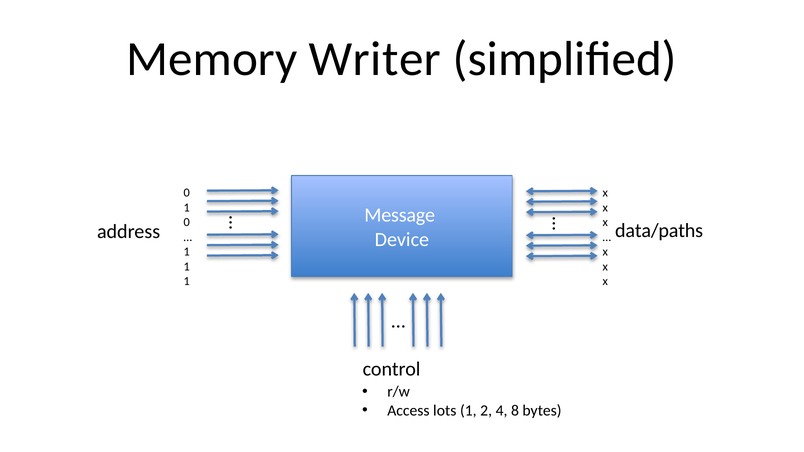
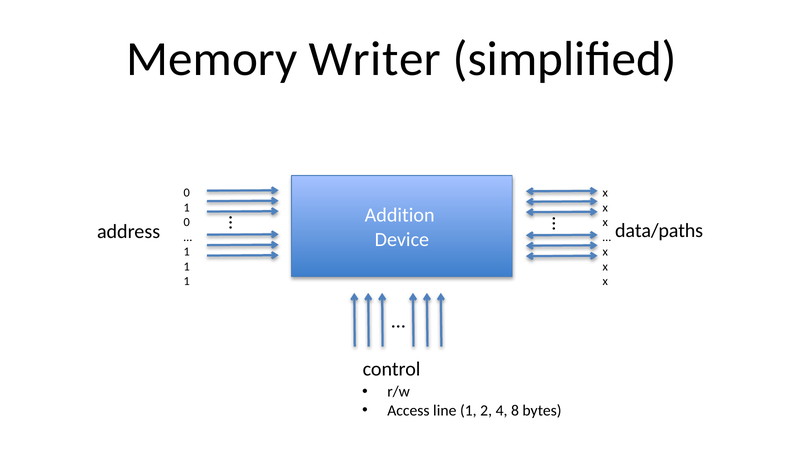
Message: Message -> Addition
lots: lots -> line
